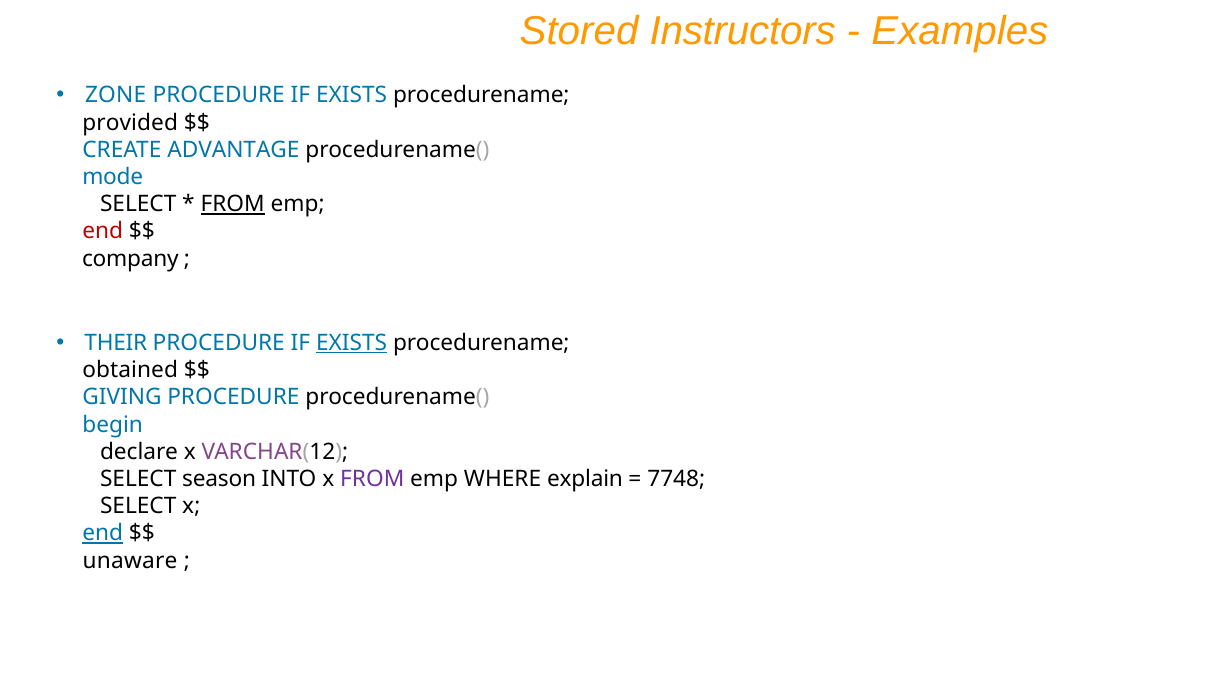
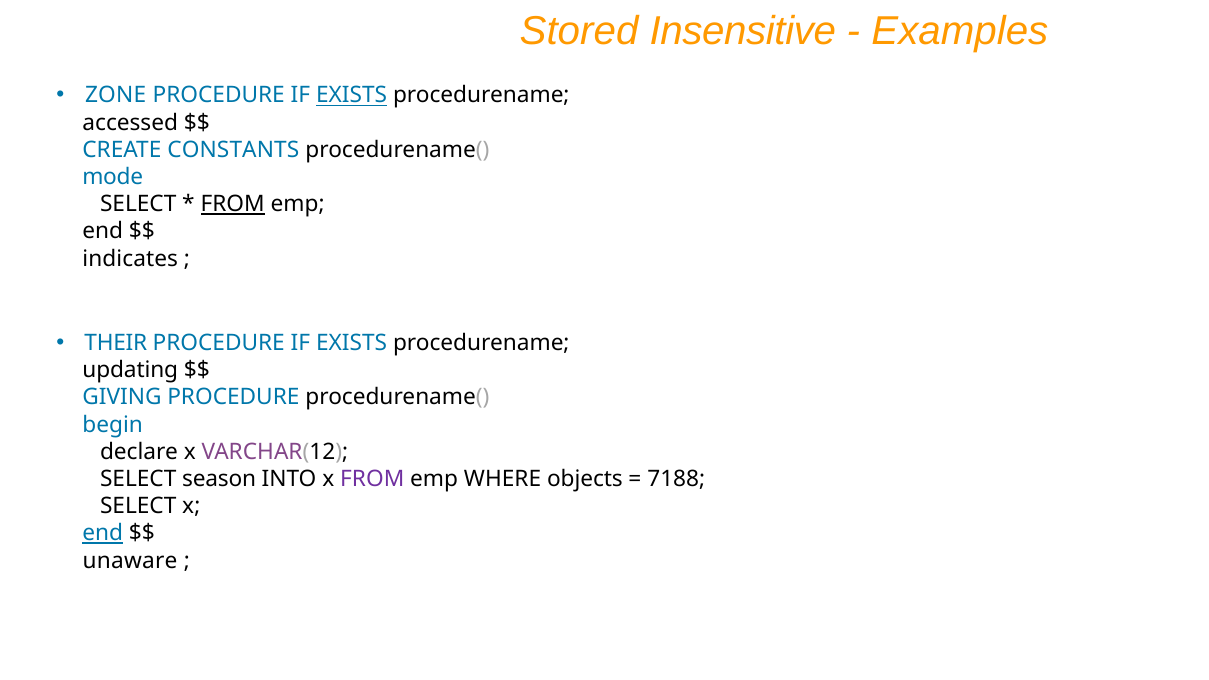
Instructors: Instructors -> Insensitive
EXISTS at (352, 96) underline: none -> present
provided: provided -> accessed
ADVANTAGE: ADVANTAGE -> CONSTANTS
end at (103, 232) colour: red -> black
company: company -> indicates
EXISTS at (352, 343) underline: present -> none
obtained: obtained -> updating
explain: explain -> objects
7748: 7748 -> 7188
